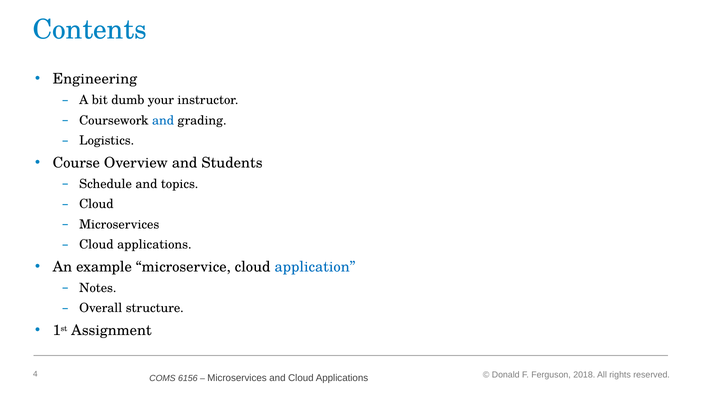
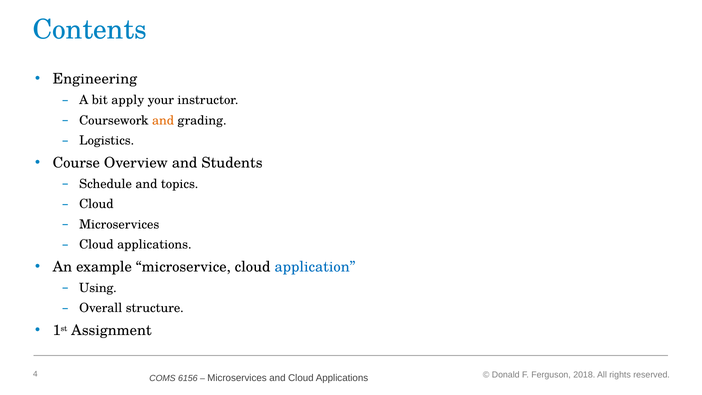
dumb: dumb -> apply
and at (163, 120) colour: blue -> orange
Notes: Notes -> Using
